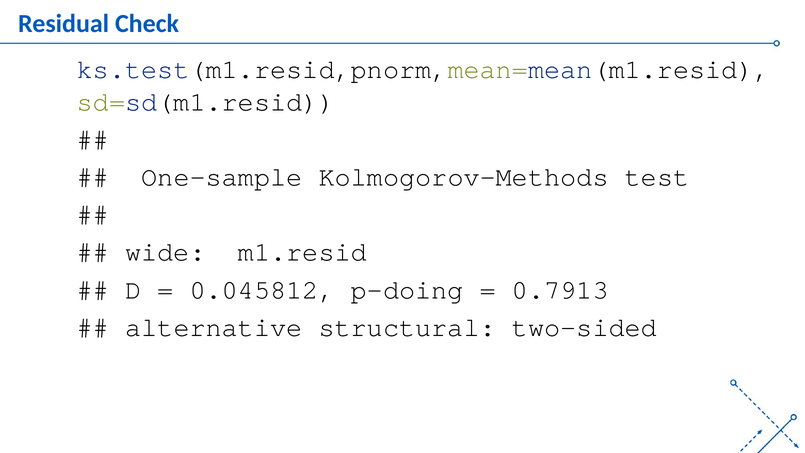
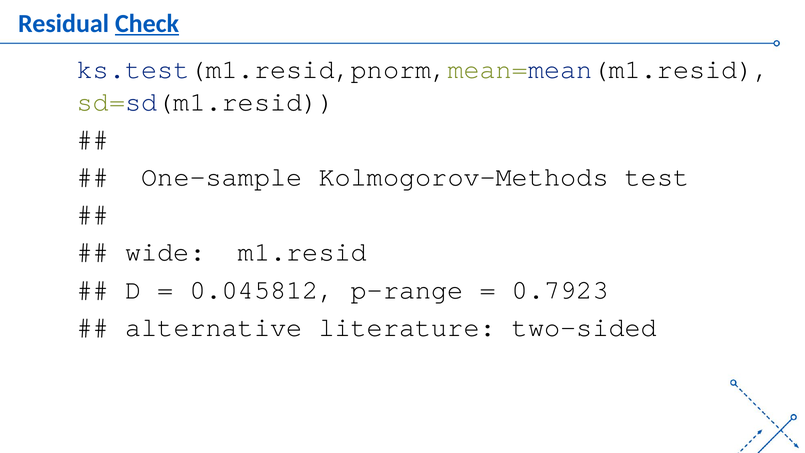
Check underline: none -> present
p-doing: p-doing -> p-range
0.7913: 0.7913 -> 0.7923
structural: structural -> literature
